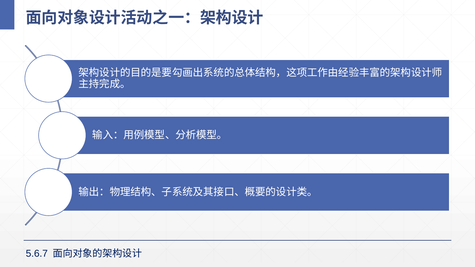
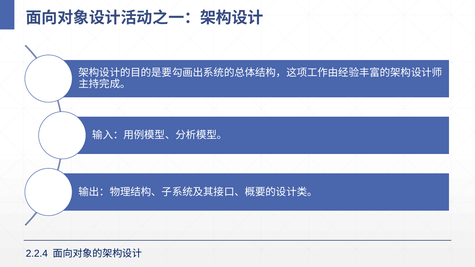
5.6.7: 5.6.7 -> 2.2.4
